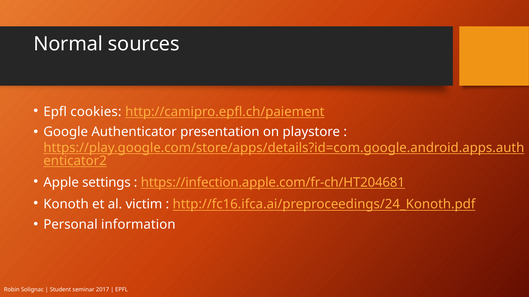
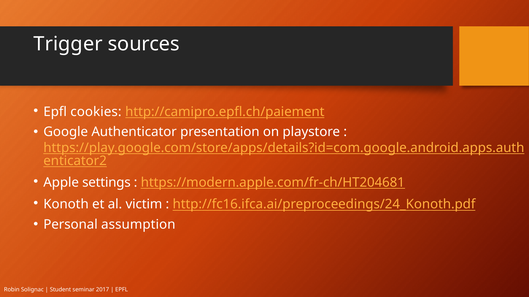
Normal: Normal -> Trigger
https://infection.apple.com/fr-ch/HT204681: https://infection.apple.com/fr-ch/HT204681 -> https://modern.apple.com/fr-ch/HT204681
information: information -> assumption
